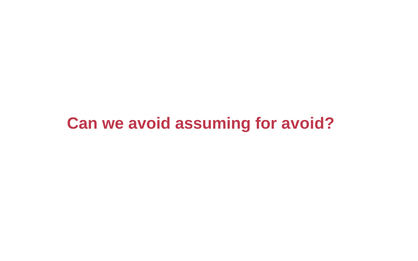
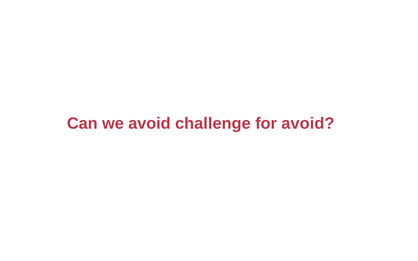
assuming: assuming -> challenge
